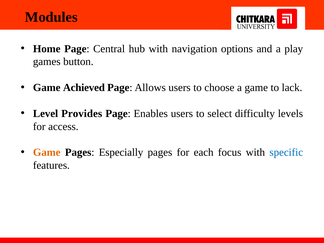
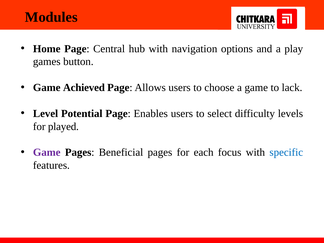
Provides: Provides -> Potential
access: access -> played
Game at (47, 152) colour: orange -> purple
Especially: Especially -> Beneficial
